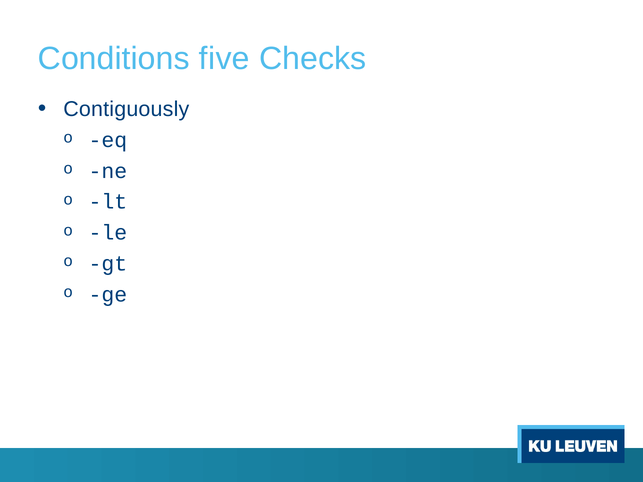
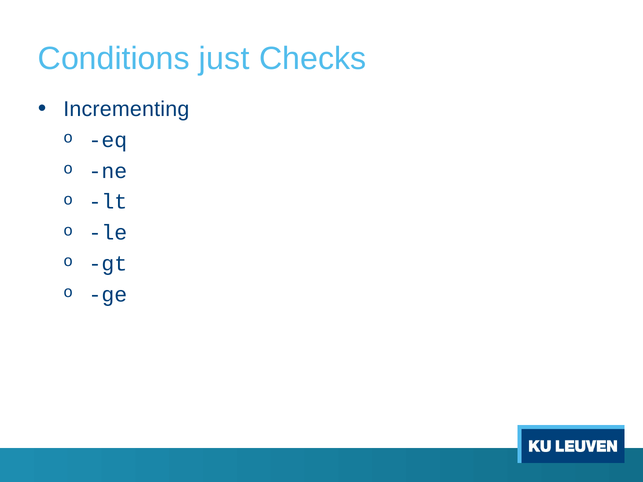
five: five -> just
Contiguously: Contiguously -> Incrementing
